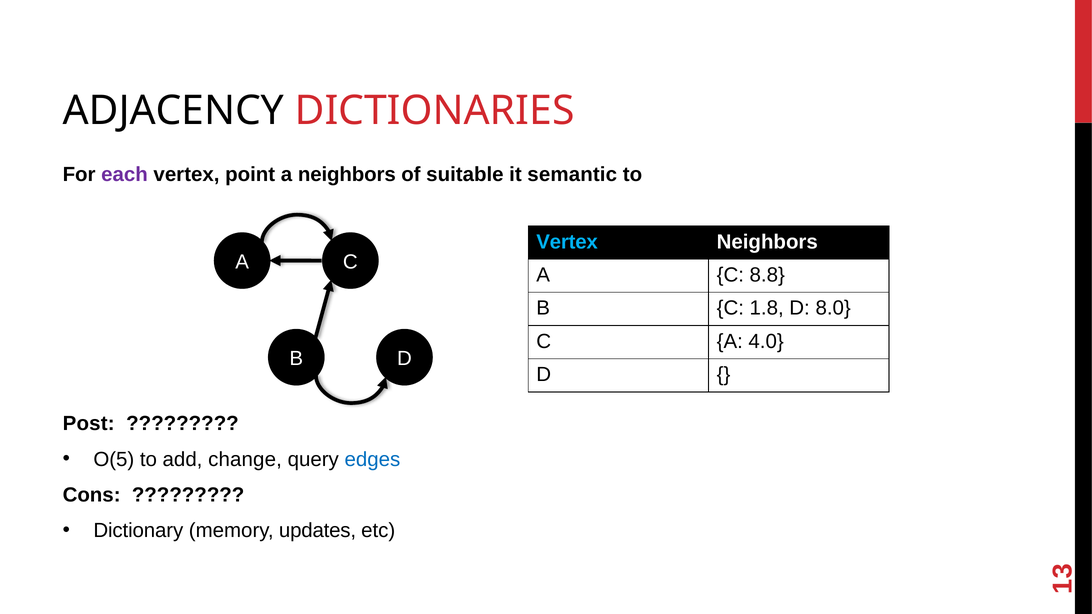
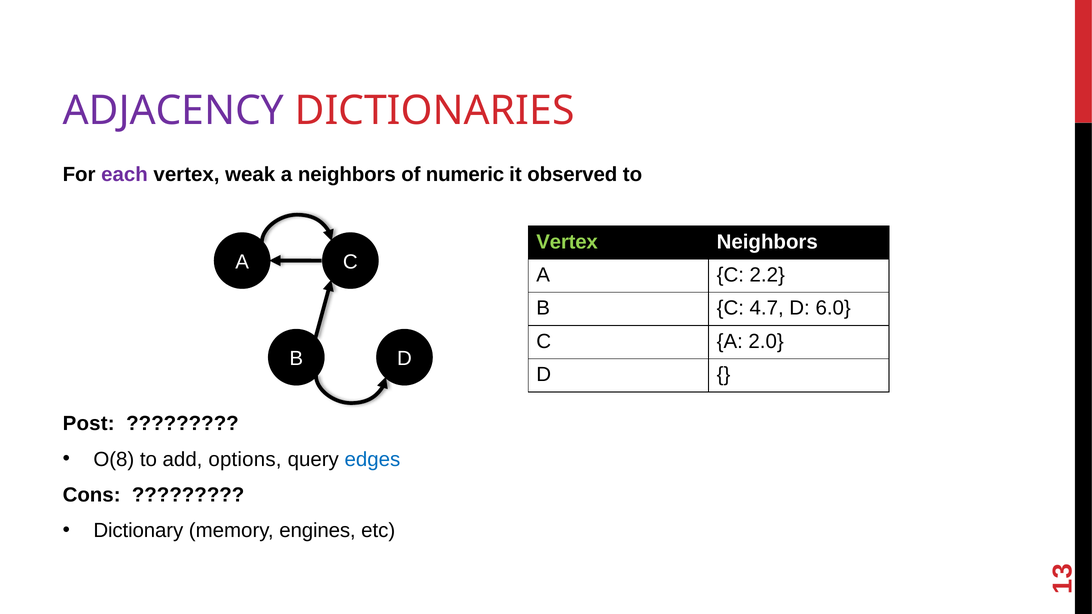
ADJACENCY colour: black -> purple
point: point -> weak
suitable: suitable -> numeric
semantic: semantic -> observed
Vertex at (567, 242) colour: light blue -> light green
8.8: 8.8 -> 2.2
1.8: 1.8 -> 4.7
8.0: 8.0 -> 6.0
4.0: 4.0 -> 2.0
O(5: O(5 -> O(8
change: change -> options
updates: updates -> engines
